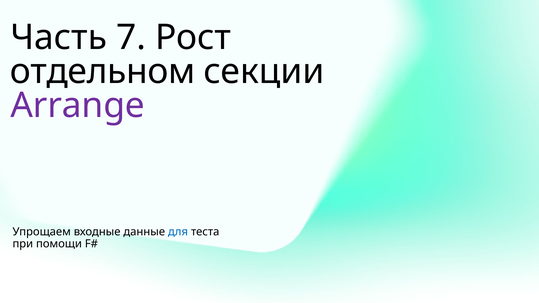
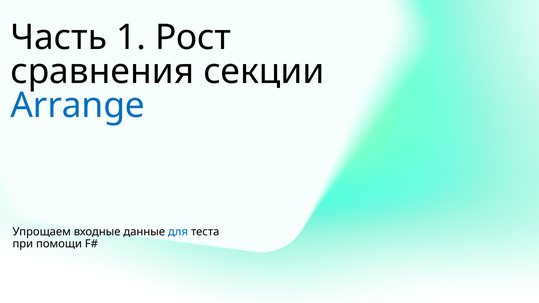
7: 7 -> 1
отдельном: отдельном -> сравнения
Arrange colour: purple -> blue
